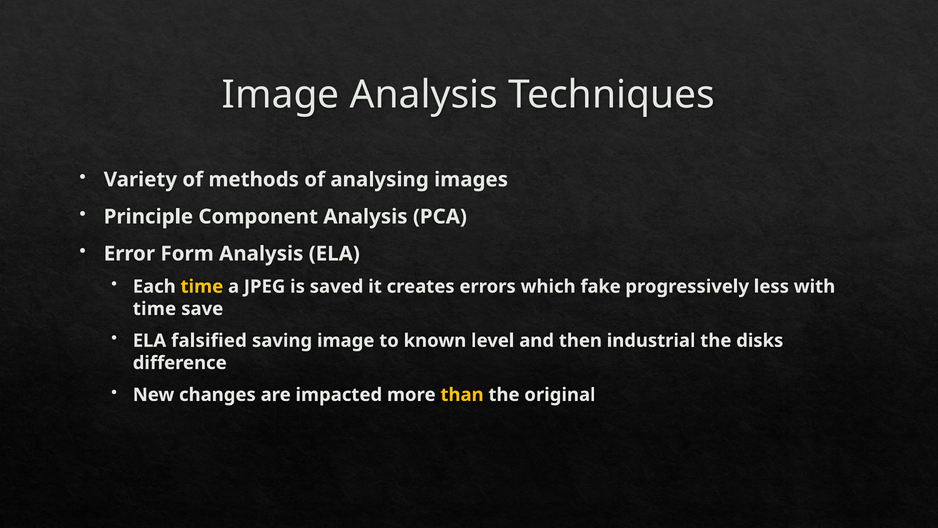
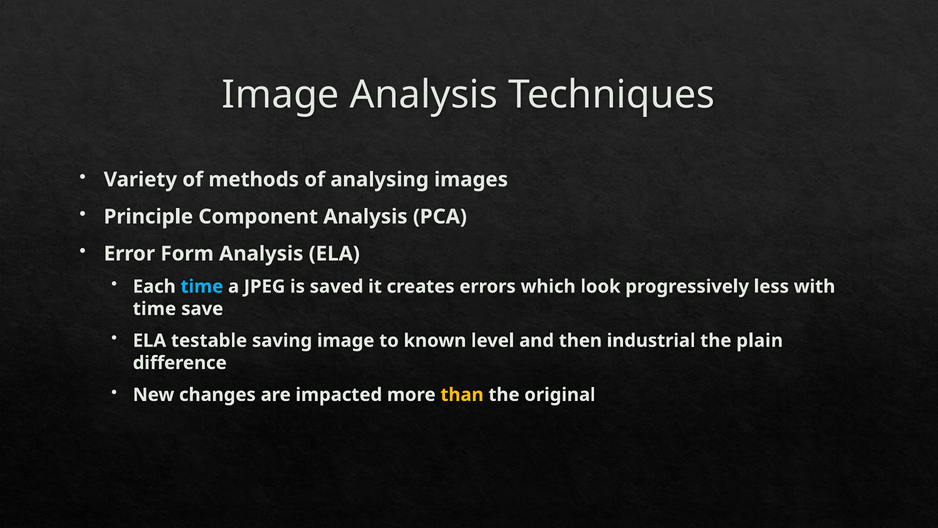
time at (202, 286) colour: yellow -> light blue
fake: fake -> look
falsified: falsified -> testable
disks: disks -> plain
